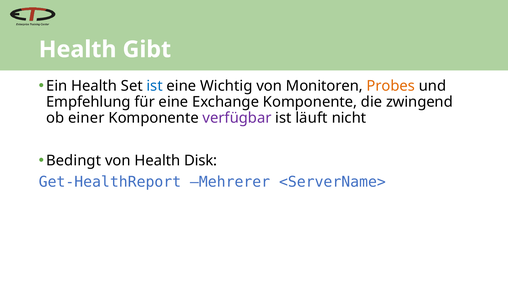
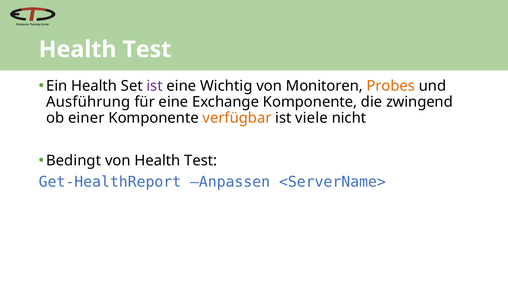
Gibt at (147, 49): Gibt -> Test
ist at (155, 86) colour: blue -> purple
Empfehlung: Empfehlung -> Ausführung
verfügbar colour: purple -> orange
läuft: läuft -> viele
von Health Disk: Disk -> Test
Mehrerer: Mehrerer -> Anpassen
